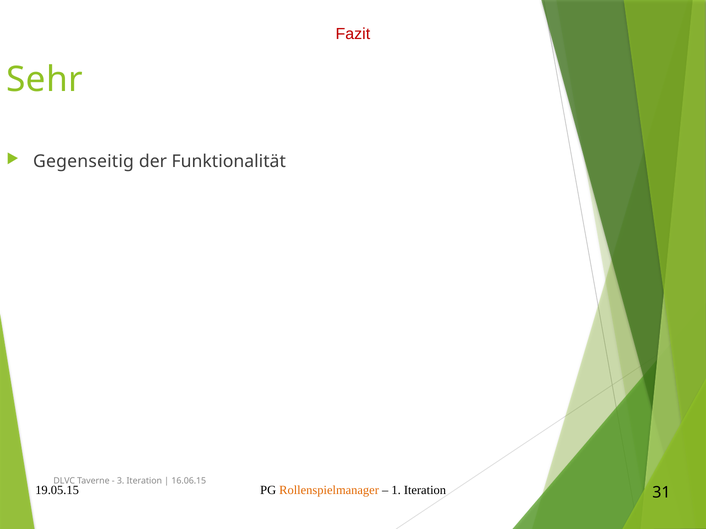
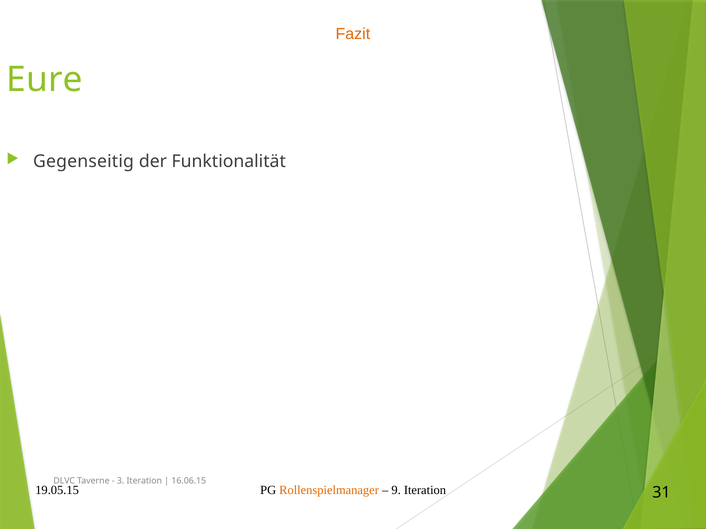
Fazit colour: red -> orange
Sehr: Sehr -> Eure
1: 1 -> 9
